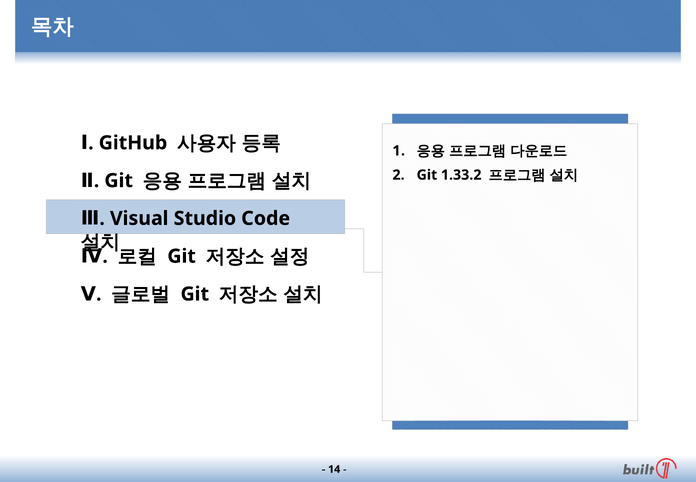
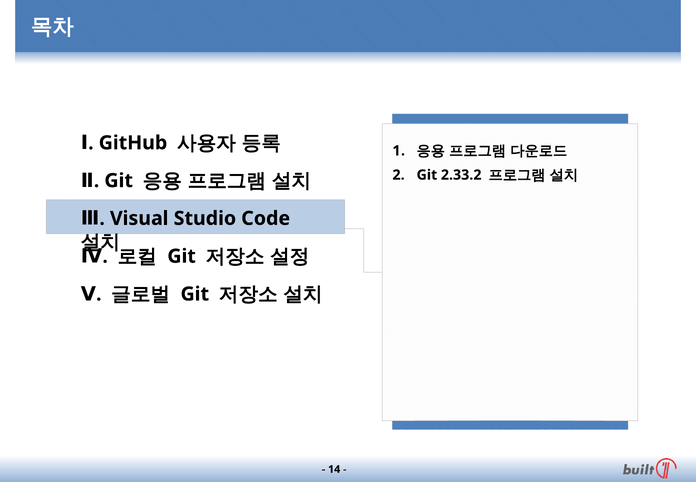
1.33.2: 1.33.2 -> 2.33.2
